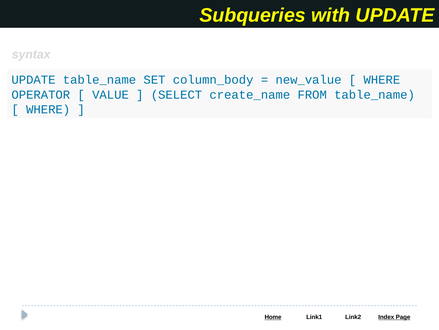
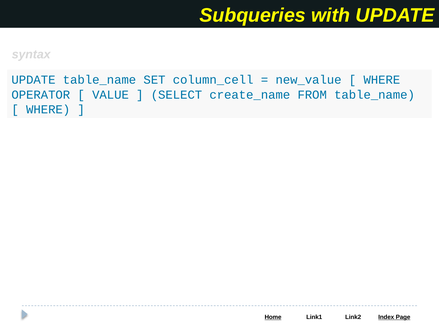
column_body: column_body -> column_cell
